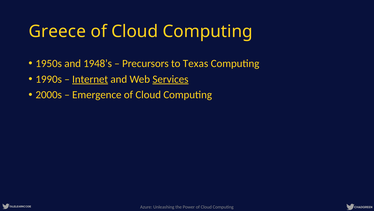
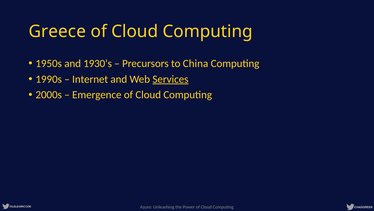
1948’s: 1948’s -> 1930’s
Texas: Texas -> China
Internet underline: present -> none
